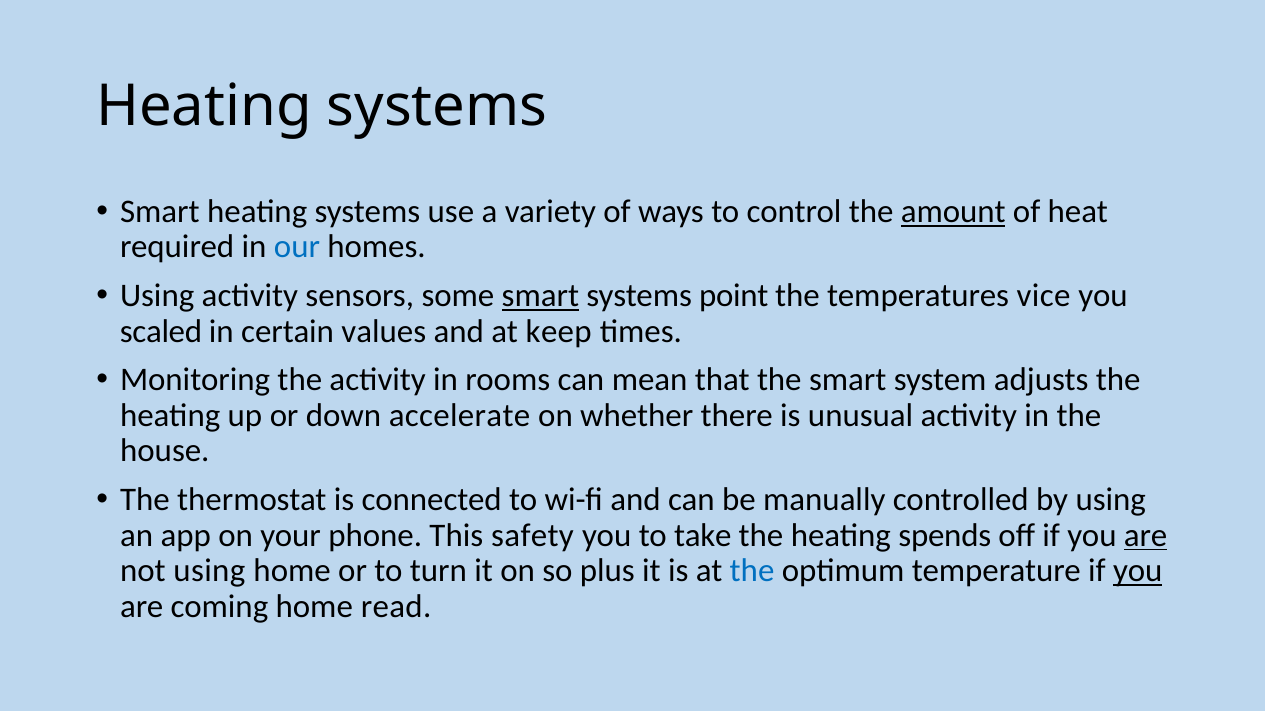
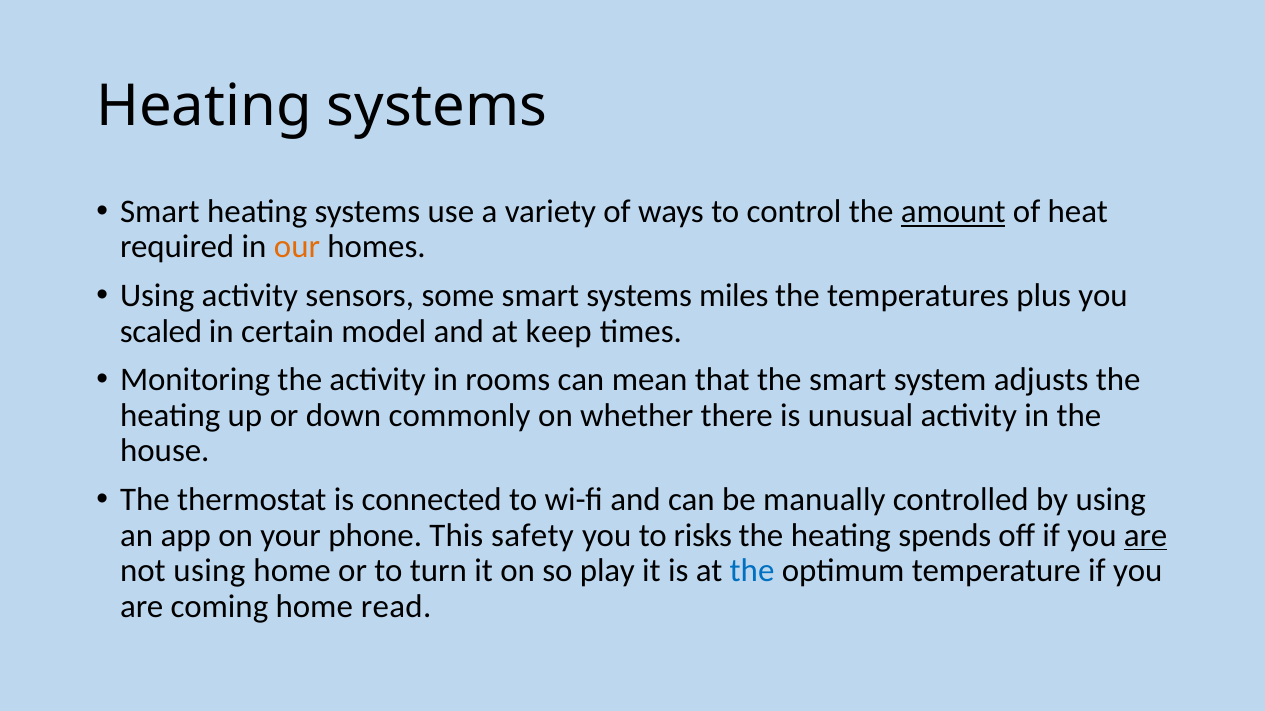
our colour: blue -> orange
smart at (540, 296) underline: present -> none
point: point -> miles
vice: vice -> plus
values: values -> model
accelerate: accelerate -> commonly
take: take -> risks
plus: plus -> play
you at (1138, 571) underline: present -> none
